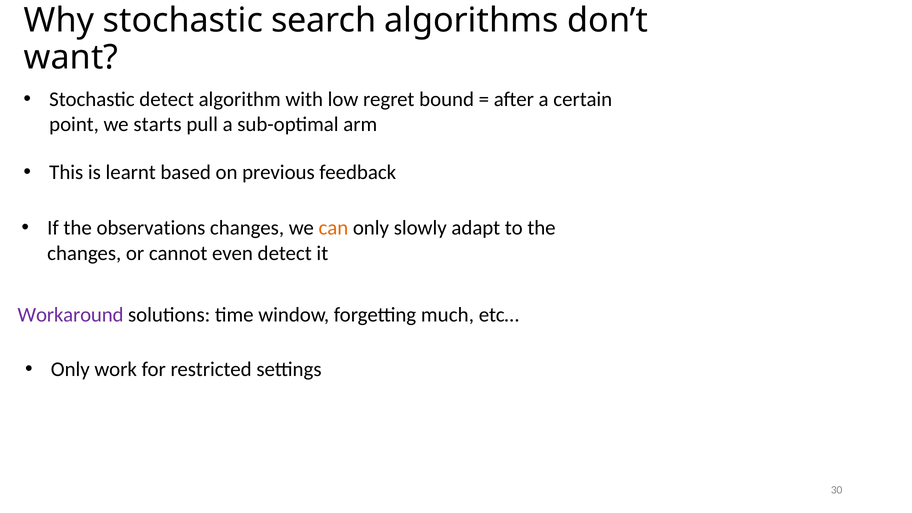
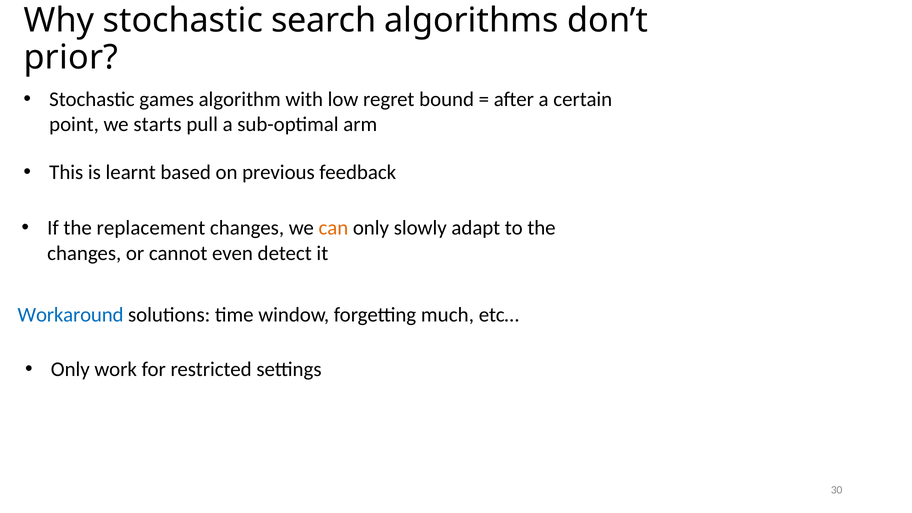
want: want -> prior
Stochastic detect: detect -> games
observations: observations -> replacement
Workaround colour: purple -> blue
